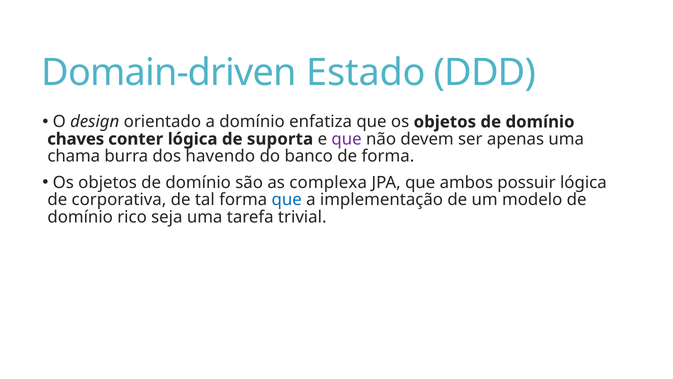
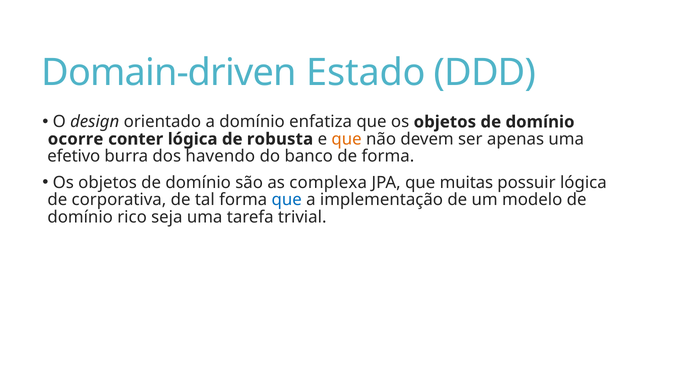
chaves: chaves -> ocorre
suporta: suporta -> robusta
que at (347, 139) colour: purple -> orange
chama: chama -> efetivo
ambos: ambos -> muitas
